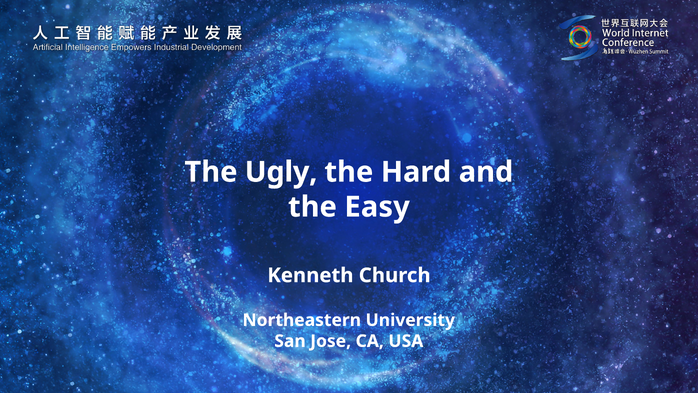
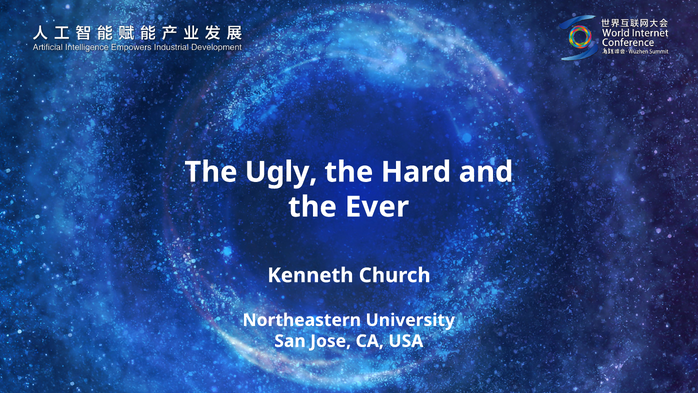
Easy: Easy -> Ever
